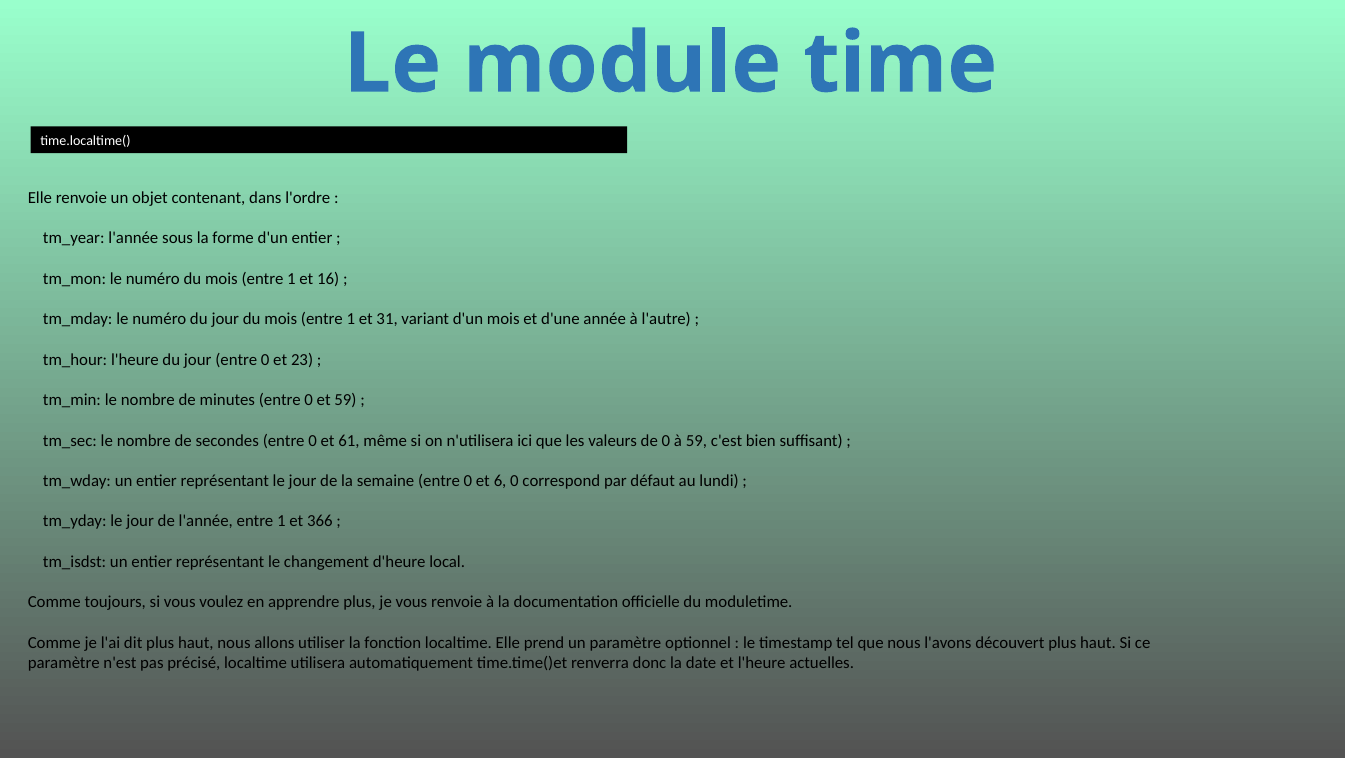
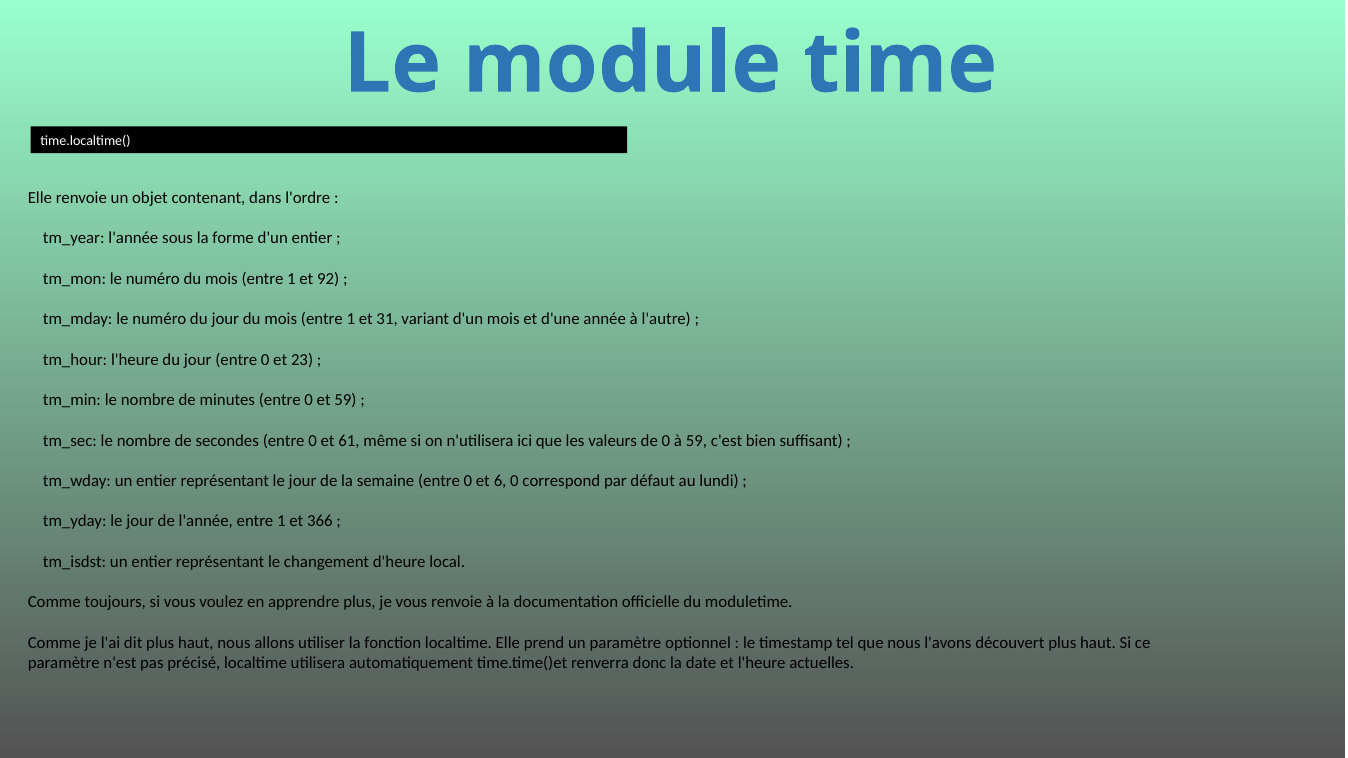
16: 16 -> 92
